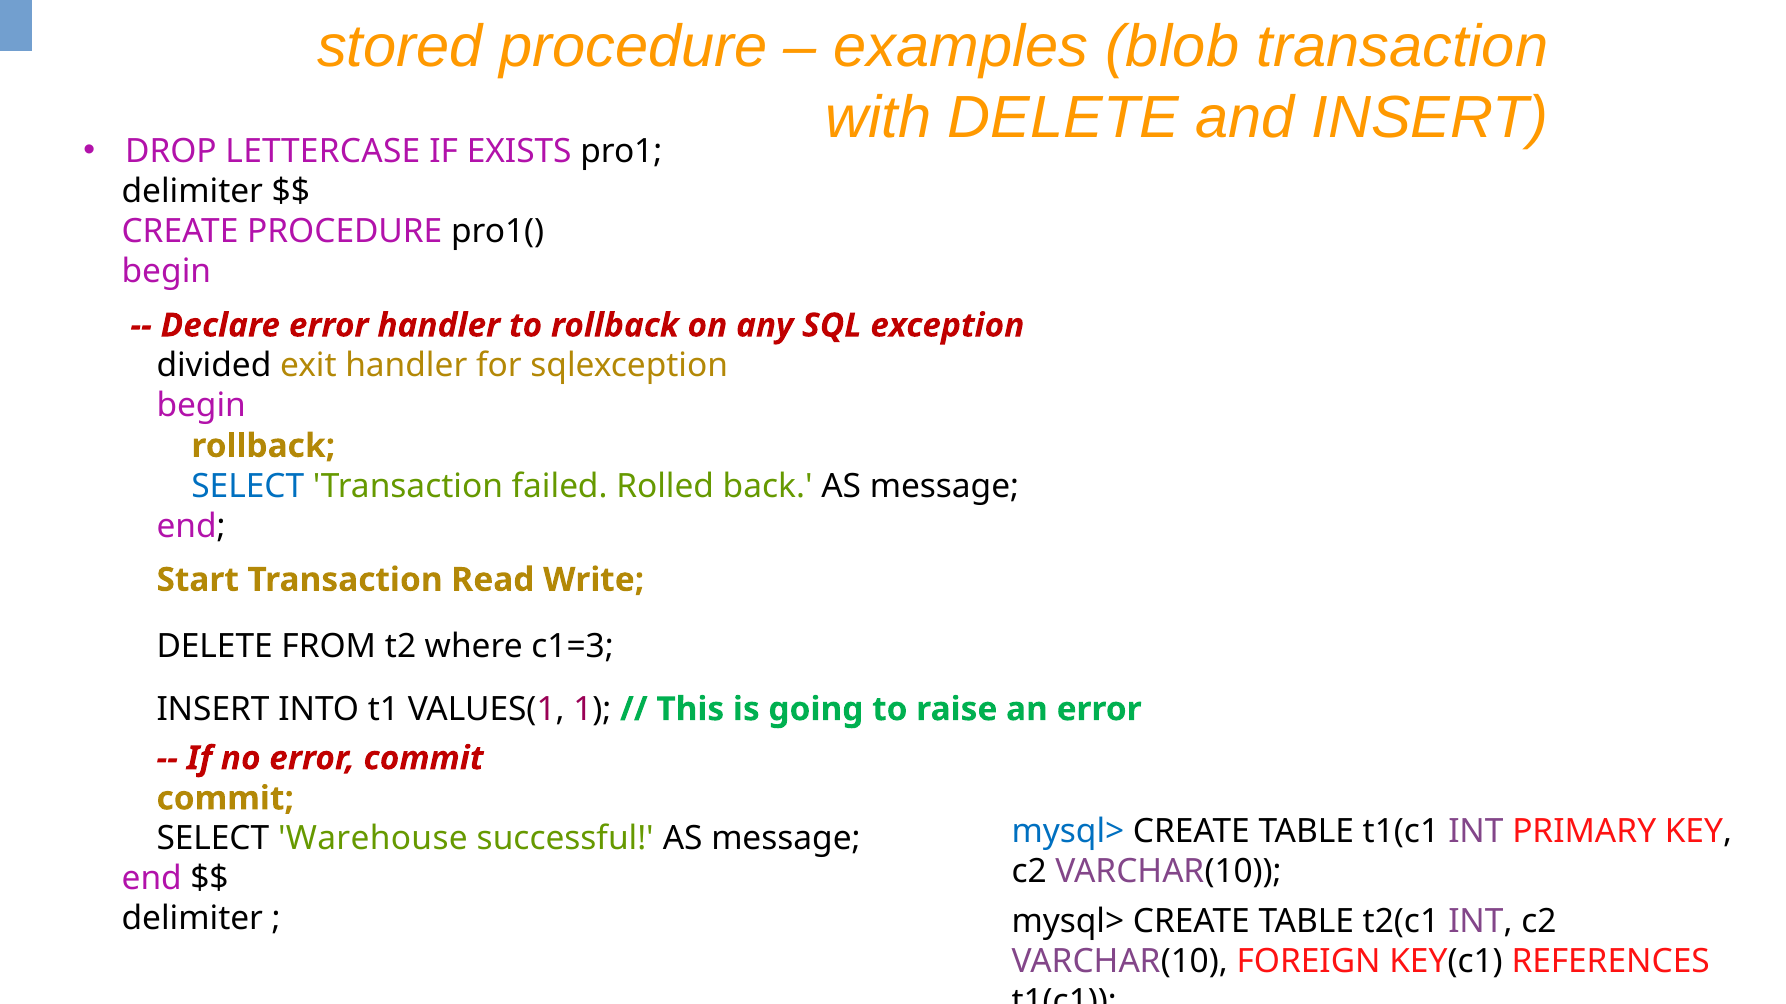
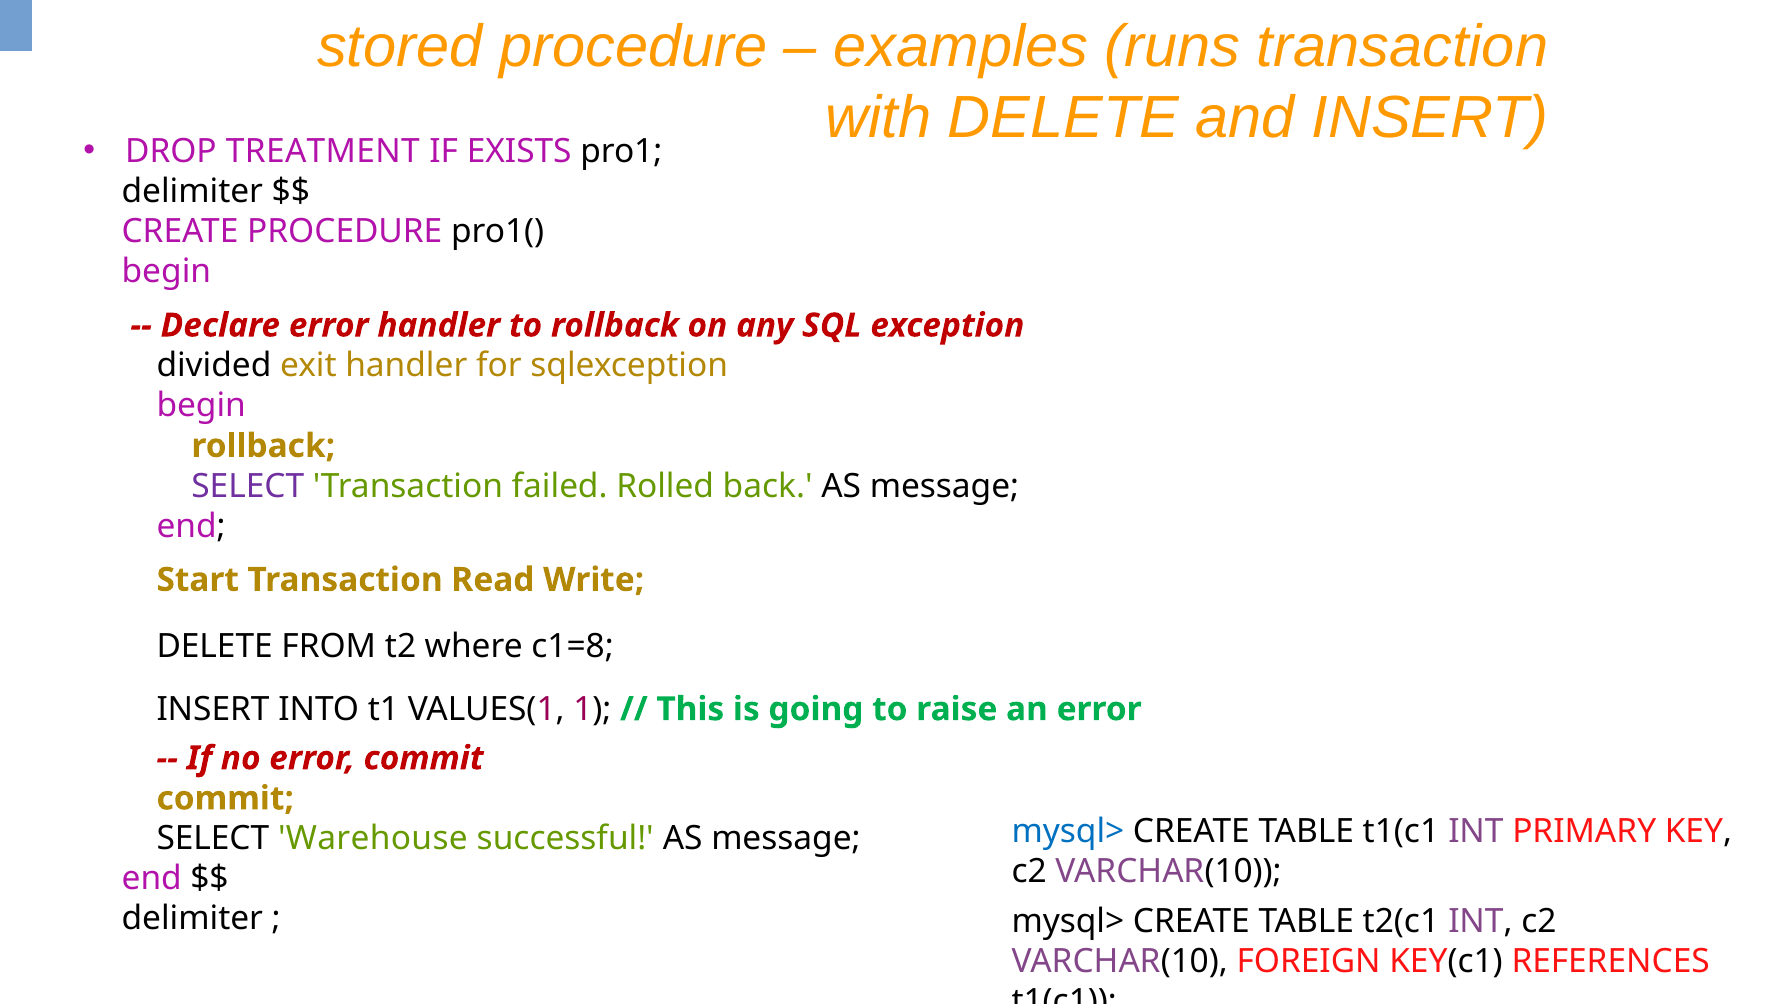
blob: blob -> runs
LETTERCASE: LETTERCASE -> TREATMENT
SELECT at (248, 486) colour: blue -> purple
c1=3: c1=3 -> c1=8
